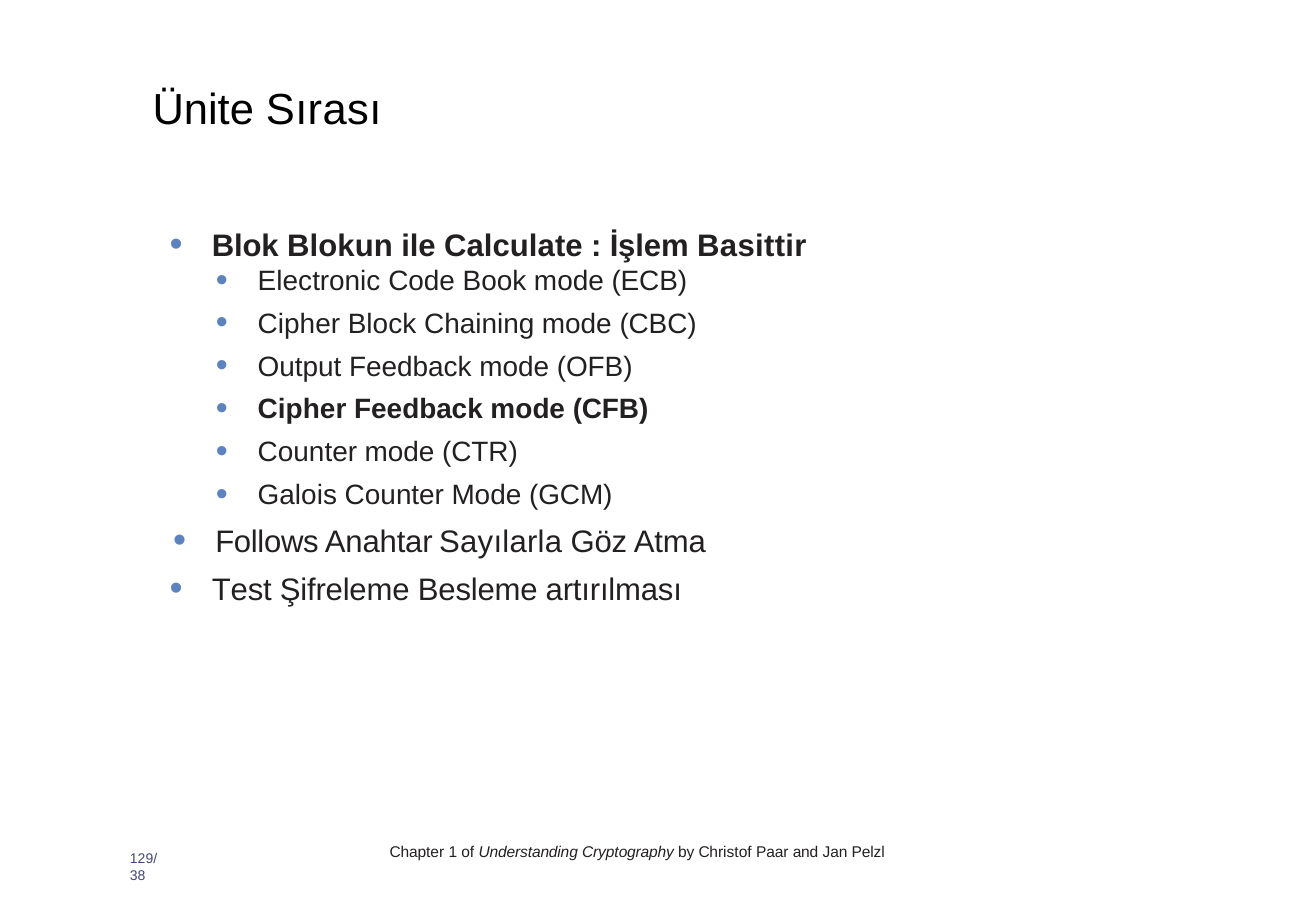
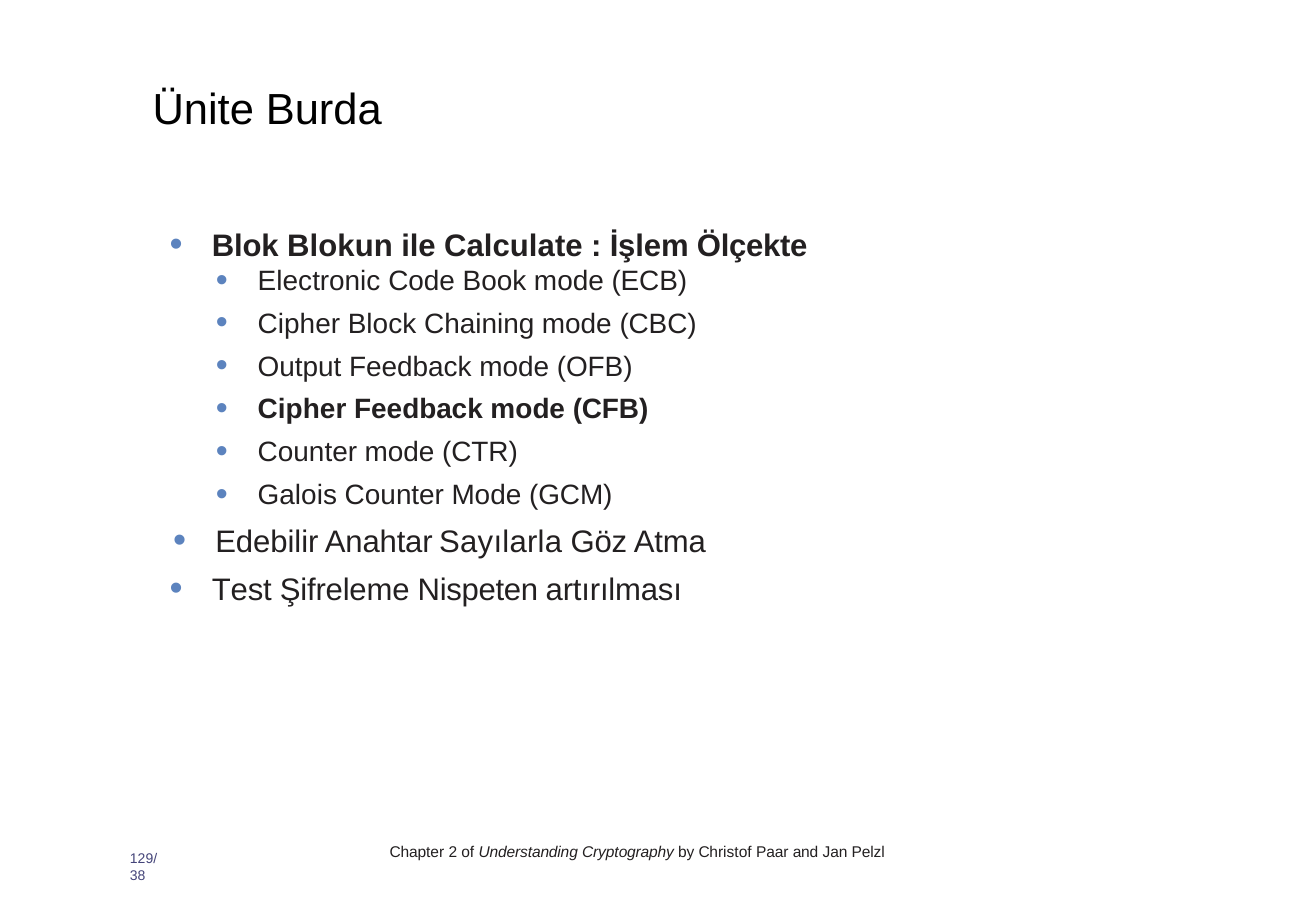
Sırası: Sırası -> Burda
Basittir: Basittir -> Ölçekte
Follows: Follows -> Edebilir
Besleme: Besleme -> Nispeten
1: 1 -> 2
